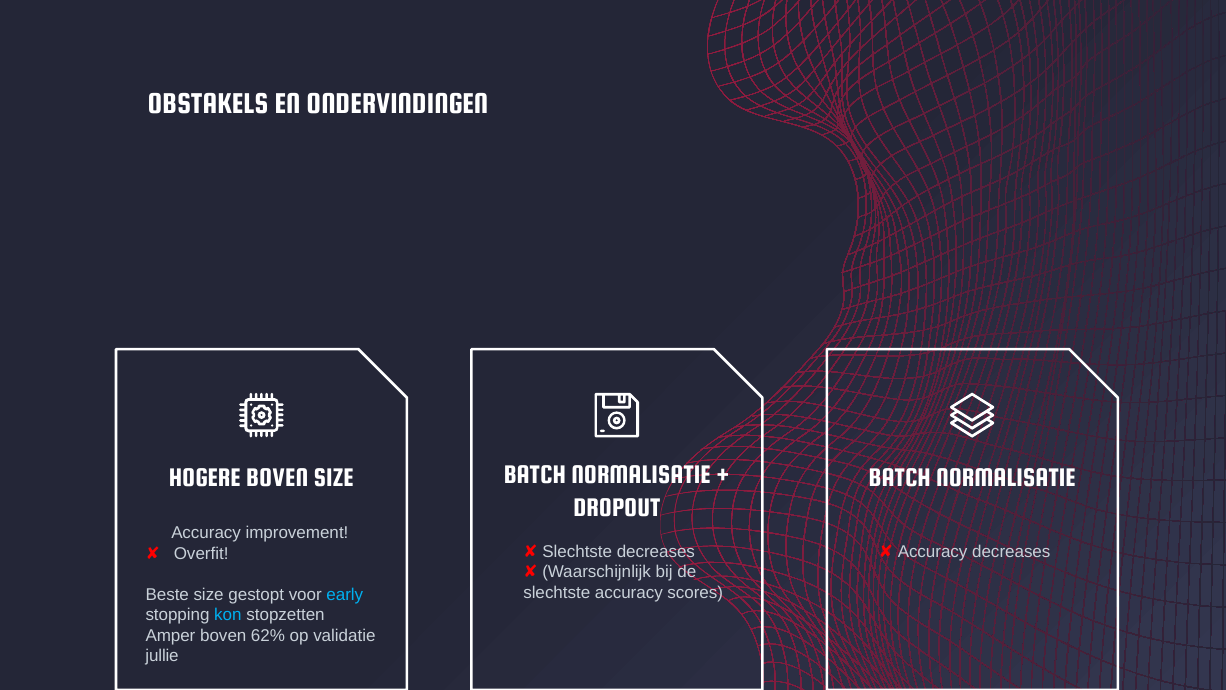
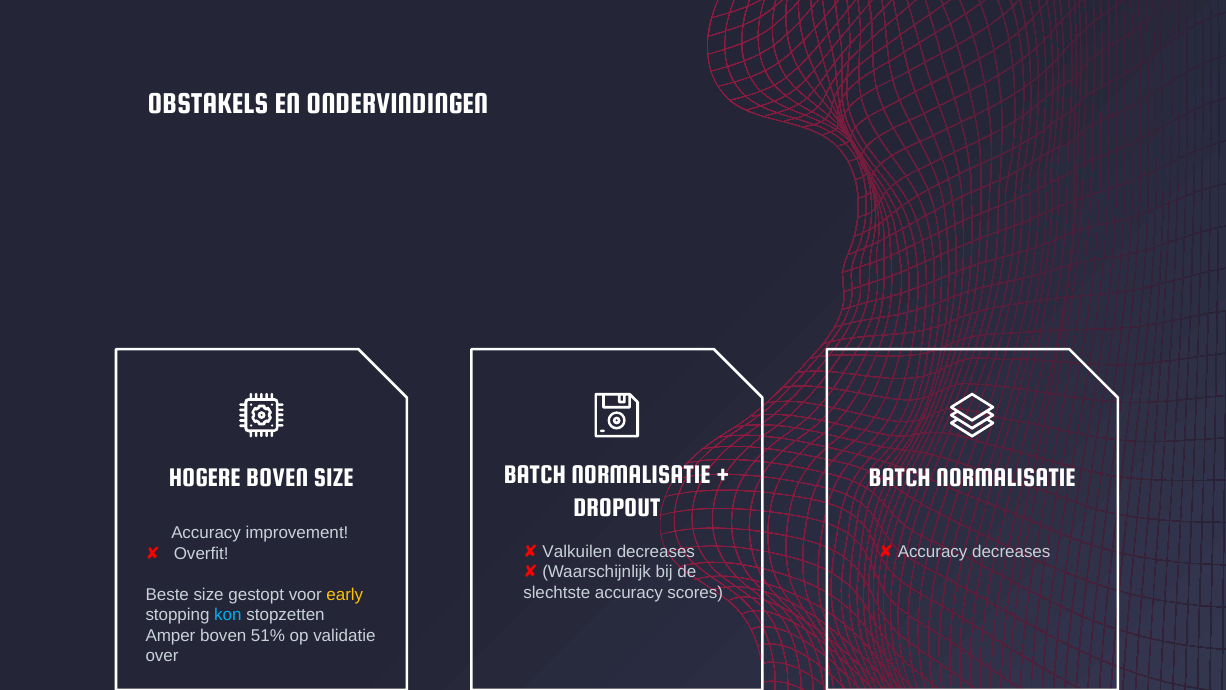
Slechtste at (577, 551): Slechtste -> Valkuilen
early colour: light blue -> yellow
62%: 62% -> 51%
jullie: jullie -> over
